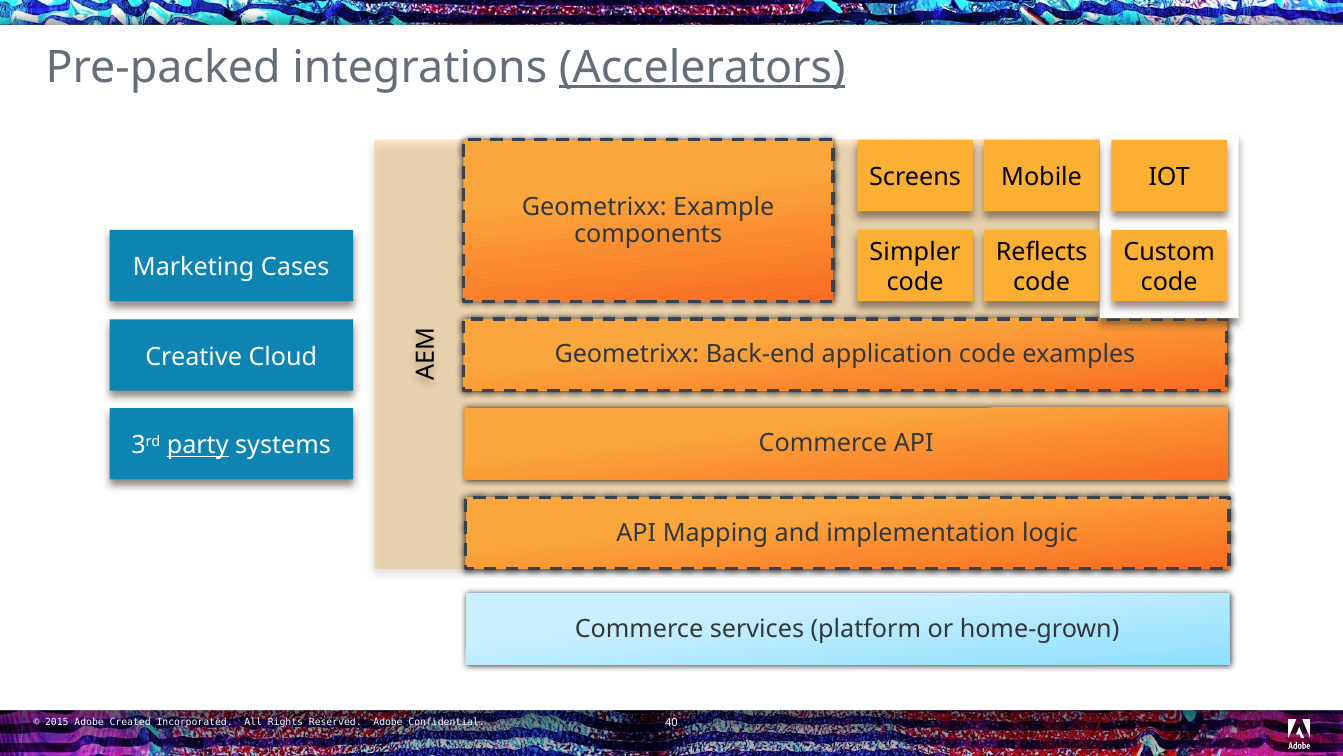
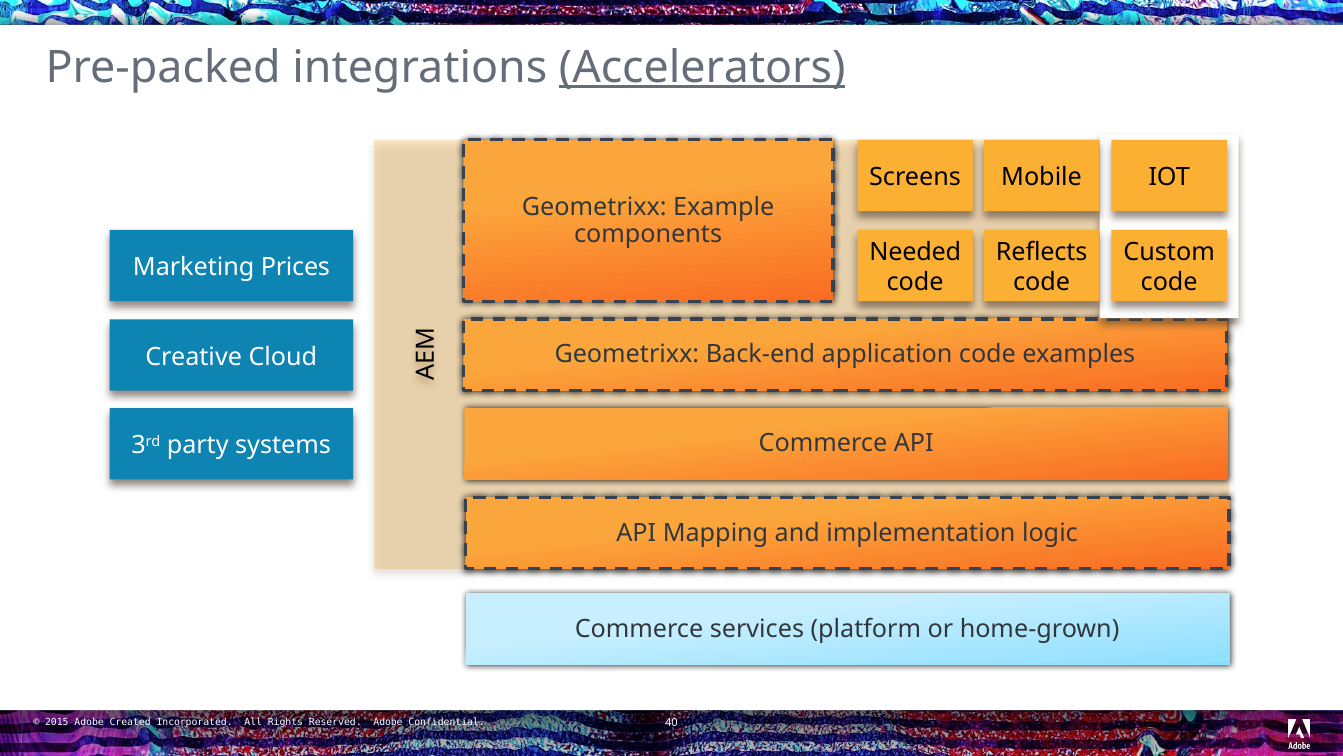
Simpler: Simpler -> Needed
Cases: Cases -> Prices
party underline: present -> none
